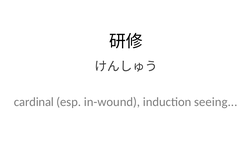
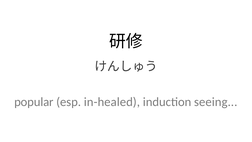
cardinal: cardinal -> popular
in-wound: in-wound -> in-healed
